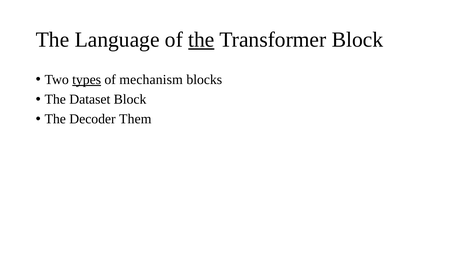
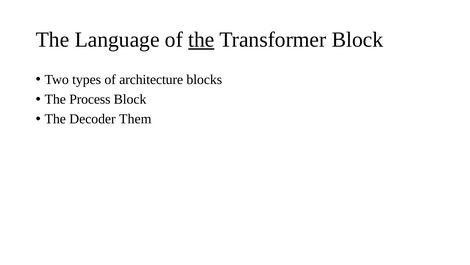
types underline: present -> none
mechanism: mechanism -> architecture
Dataset: Dataset -> Process
